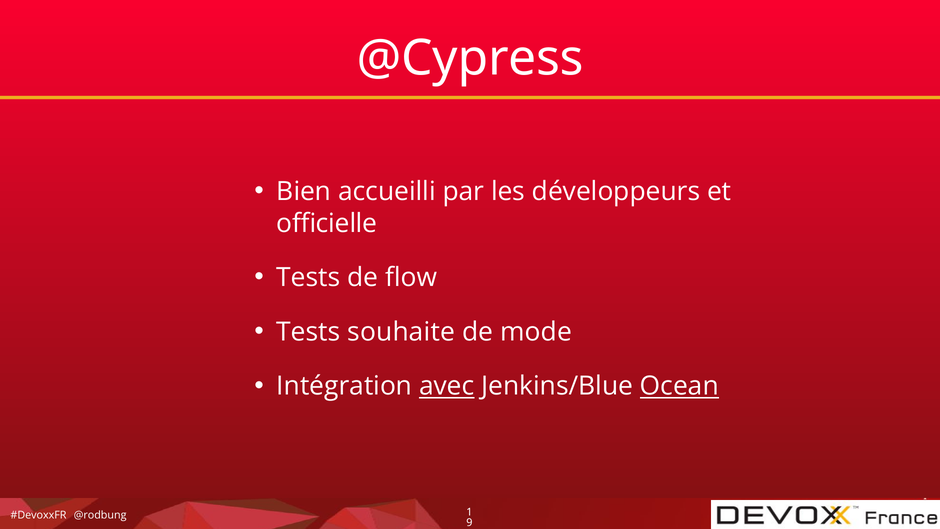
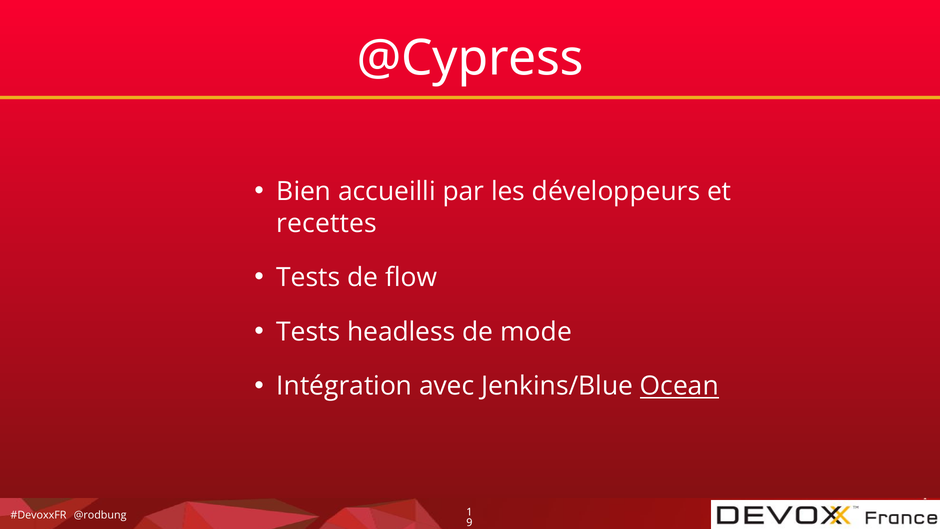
officielle: officielle -> recettes
souhaite: souhaite -> headless
avec underline: present -> none
